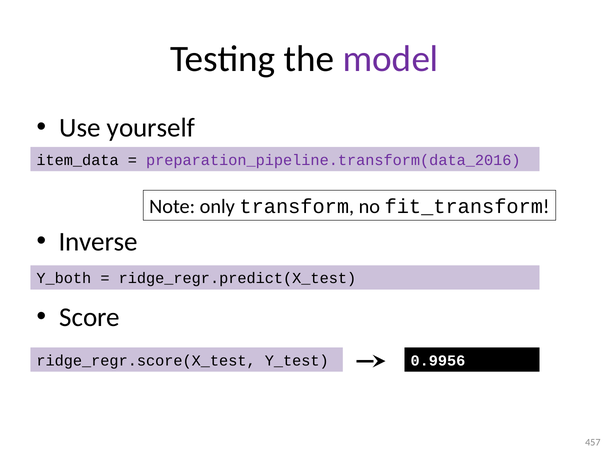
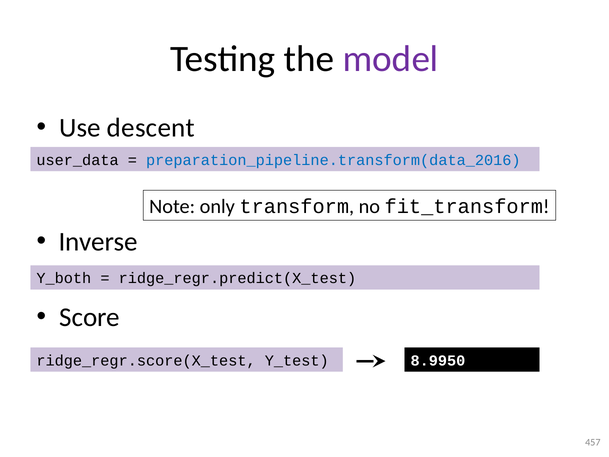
yourself: yourself -> descent
item_data: item_data -> user_data
preparation_pipeline.transform(data_2016 colour: purple -> blue
0.9956: 0.9956 -> 8.9950
